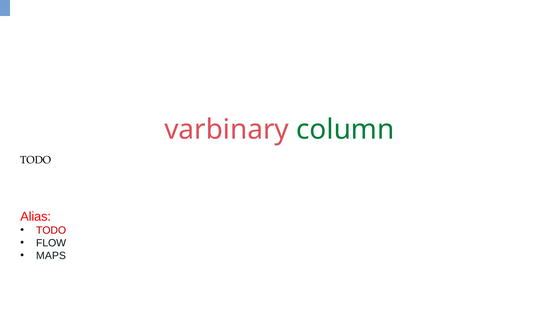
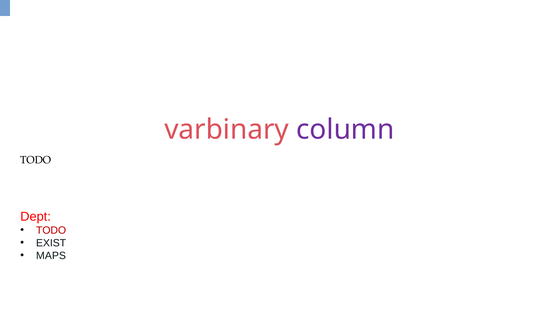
column colour: green -> purple
Alias: Alias -> Dept
FLOW: FLOW -> EXIST
